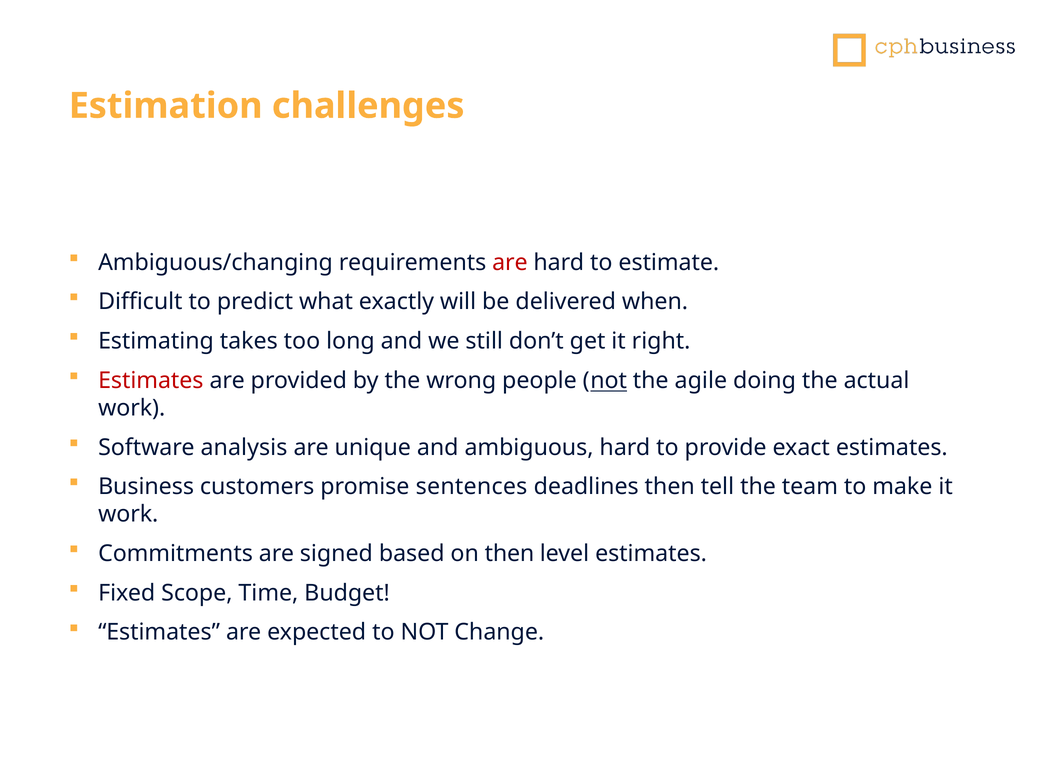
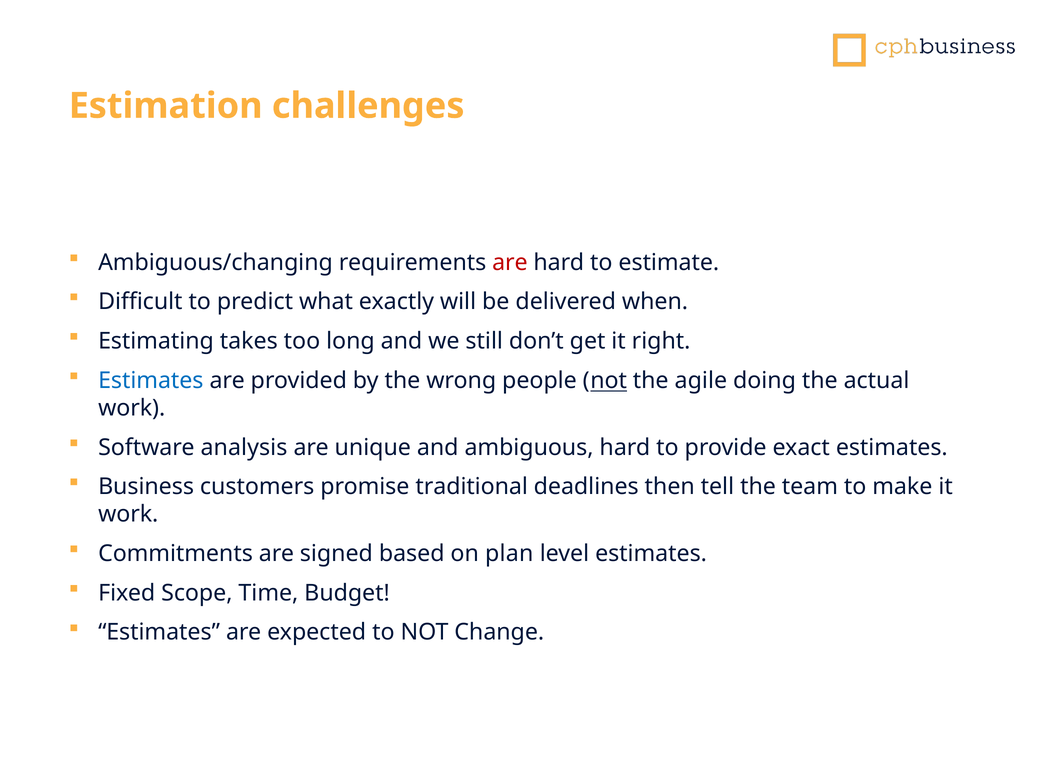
Estimates at (151, 381) colour: red -> blue
sentences: sentences -> traditional
on then: then -> plan
